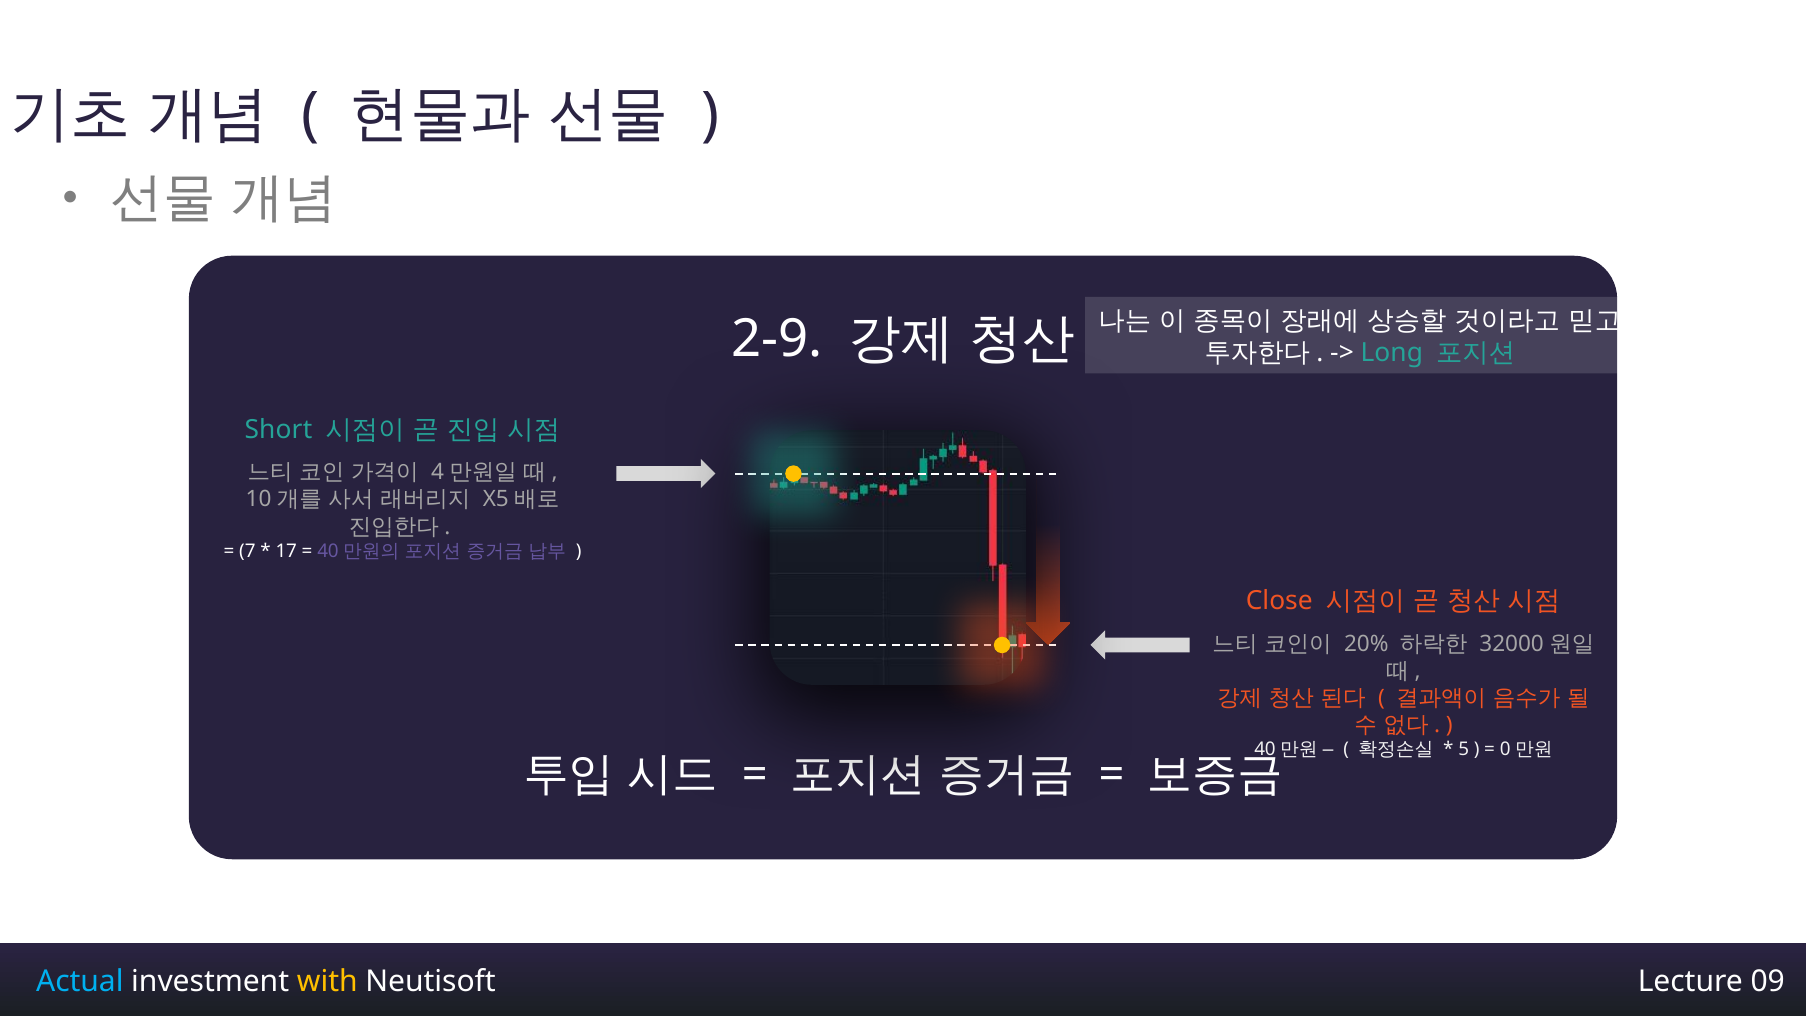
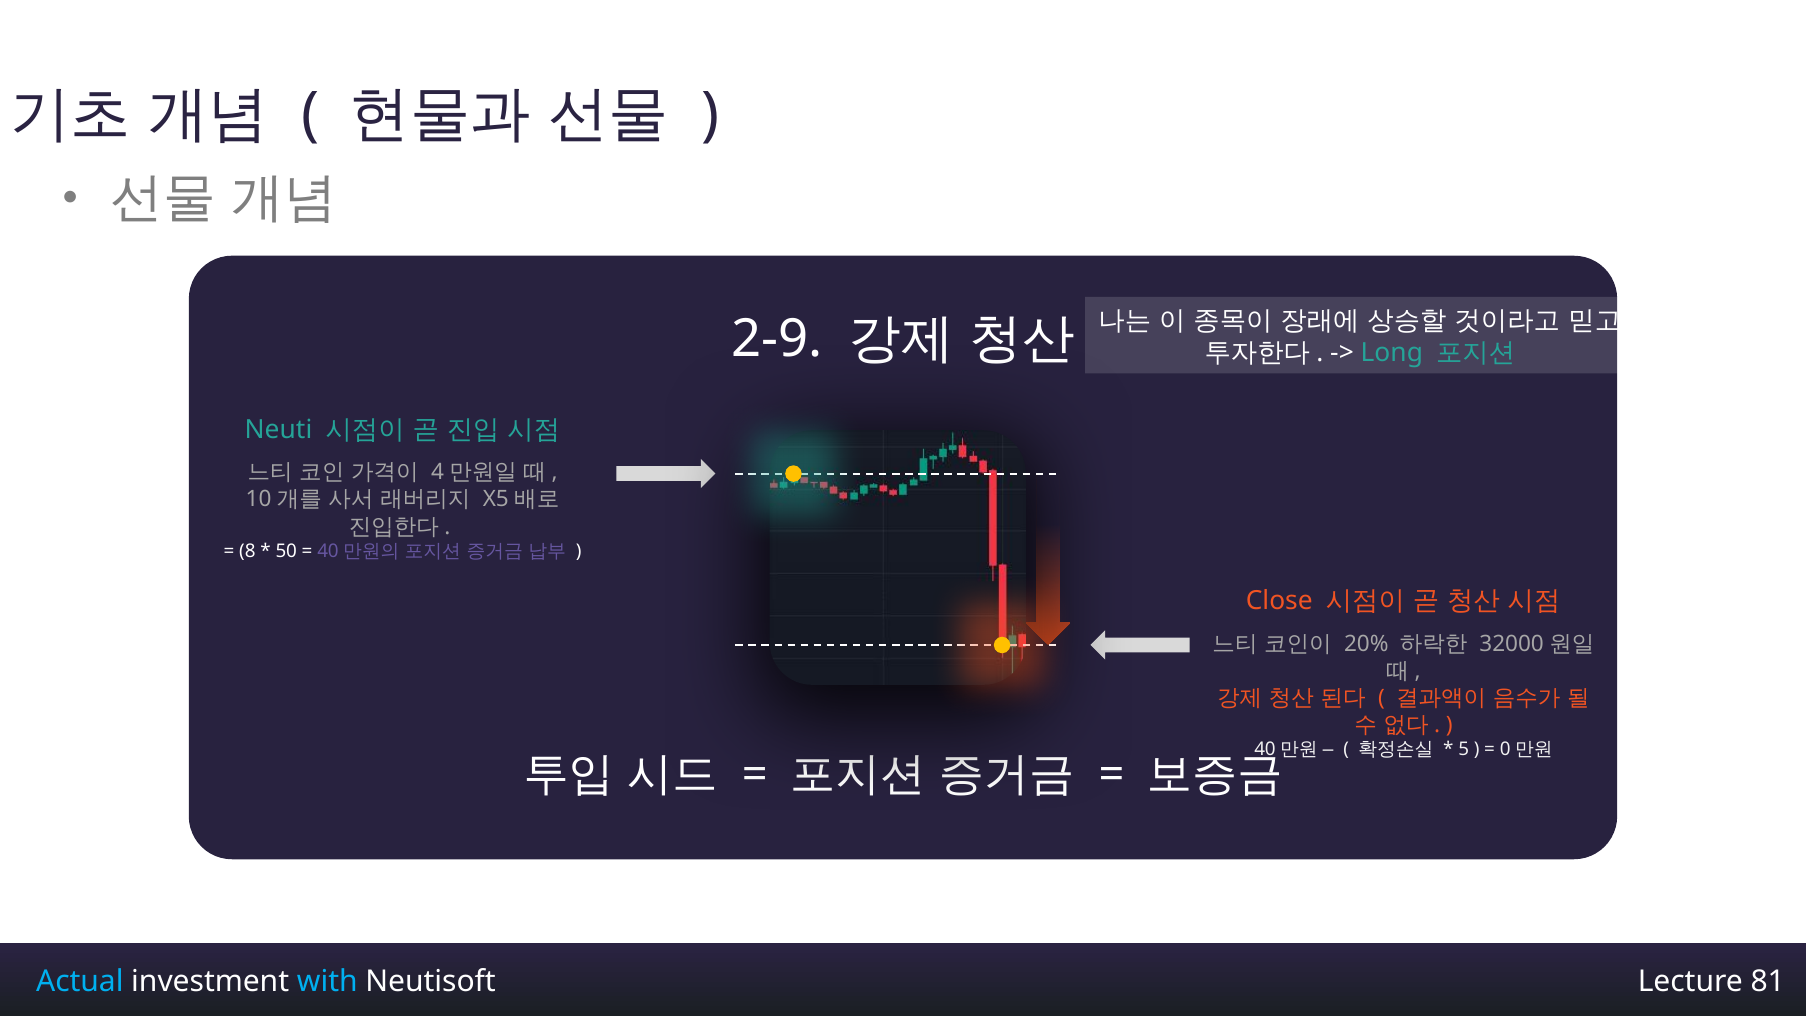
Short: Short -> Neuti
7: 7 -> 8
17: 17 -> 50
with colour: yellow -> light blue
09: 09 -> 81
